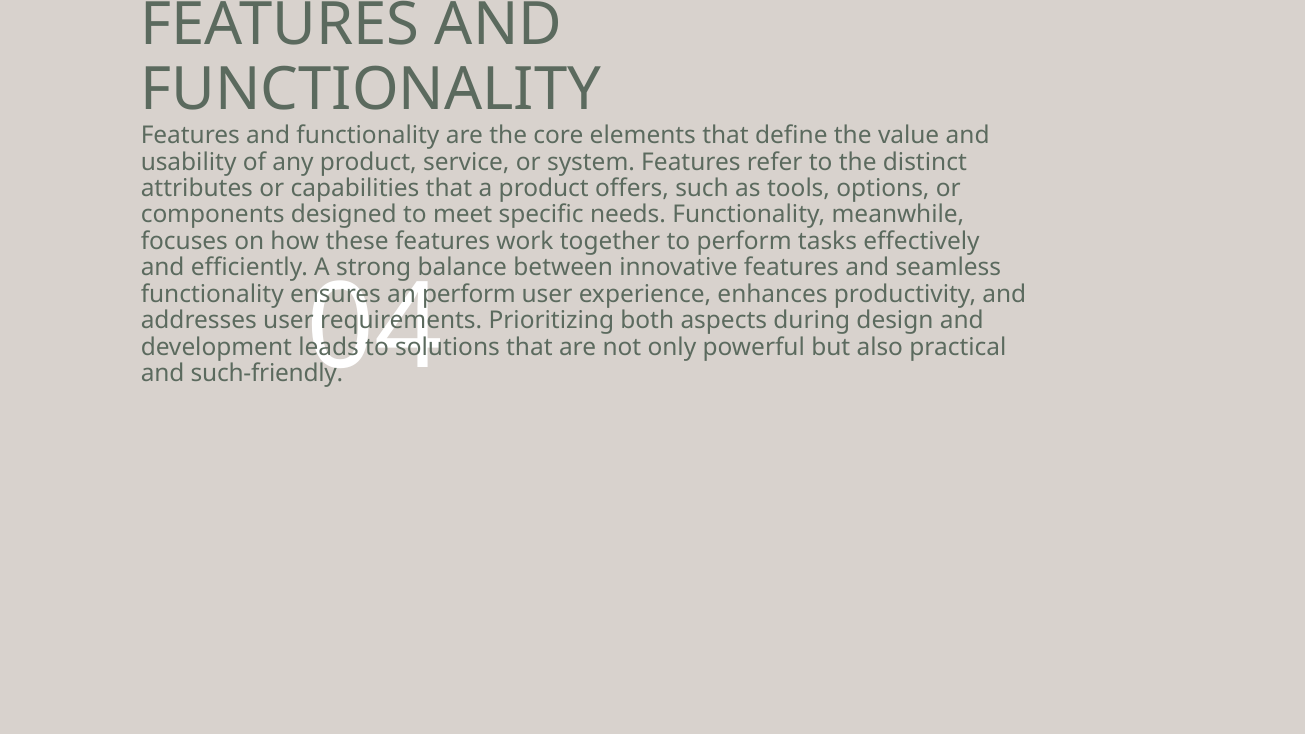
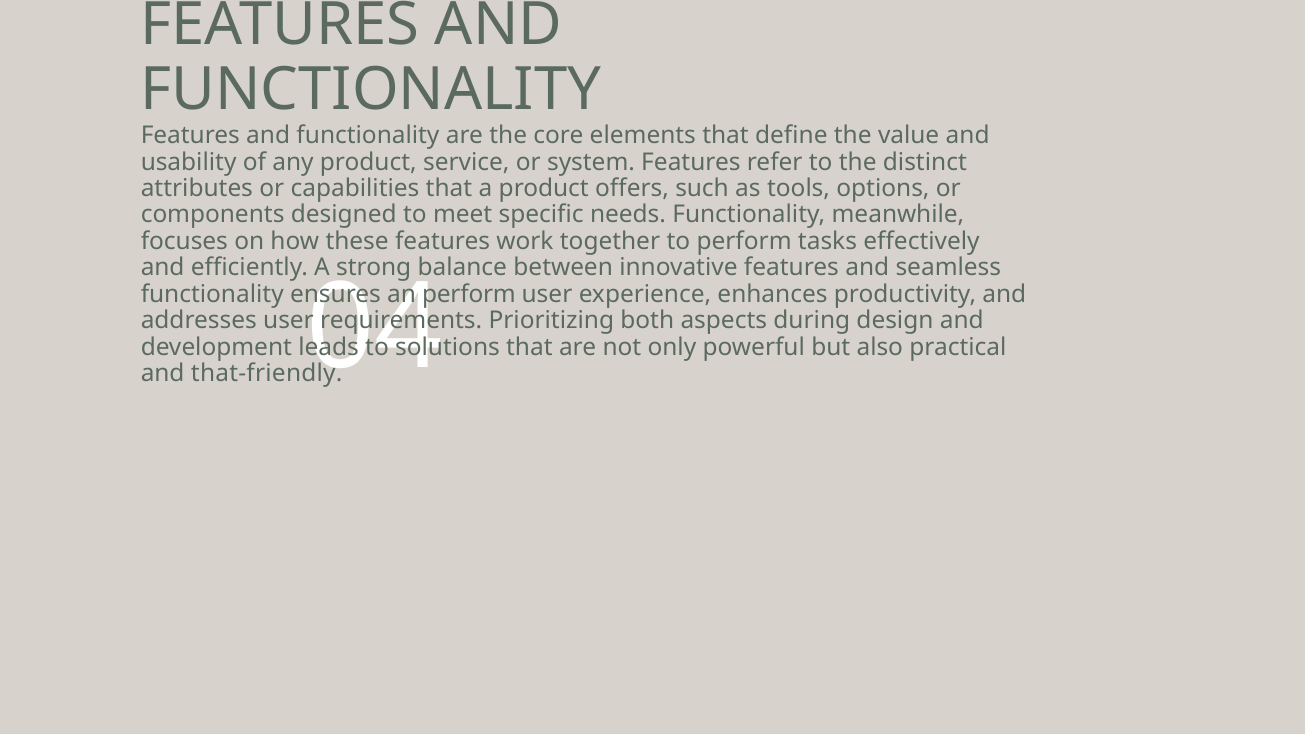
such-friendly: such-friendly -> that-friendly
